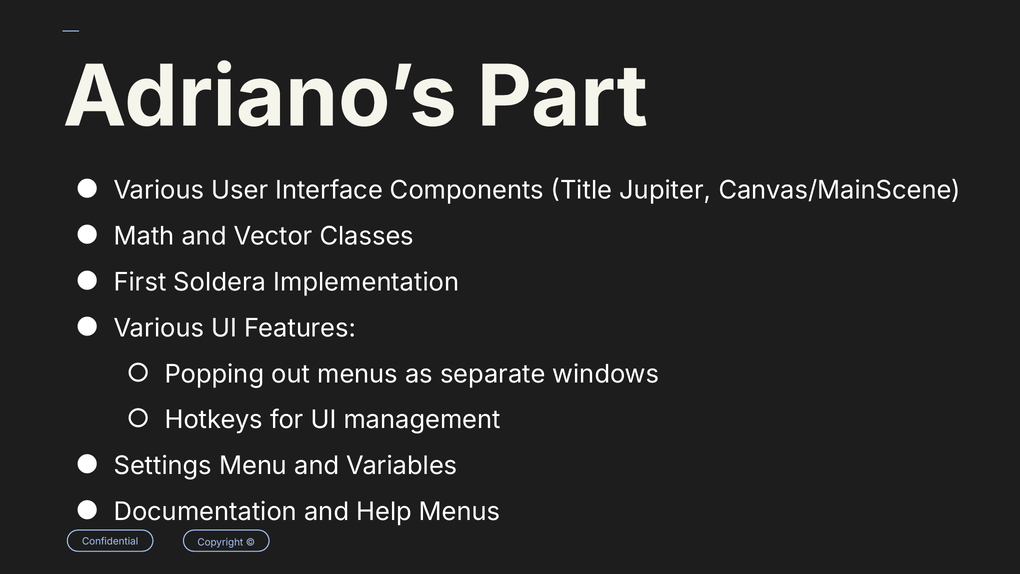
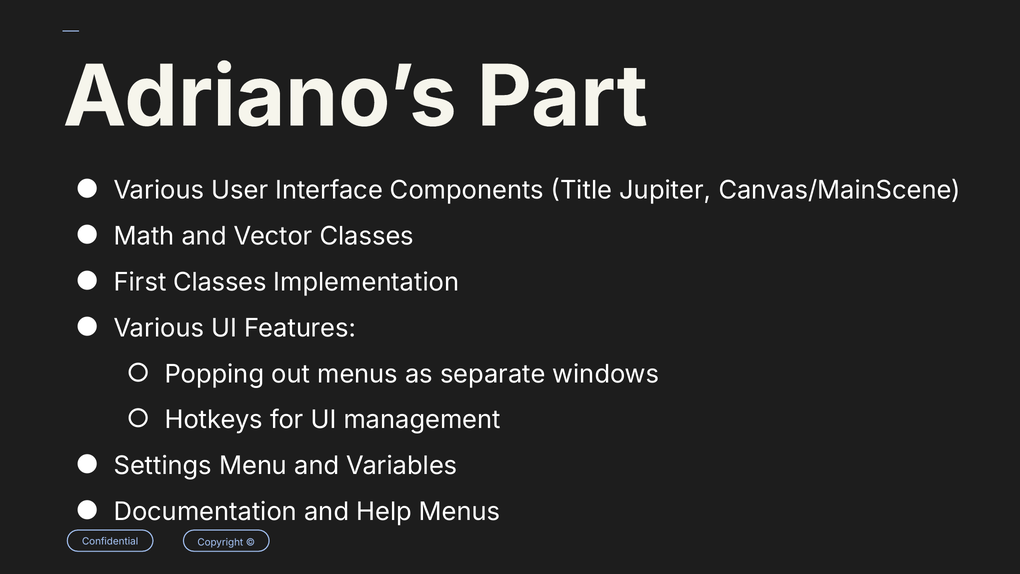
First Soldera: Soldera -> Classes
